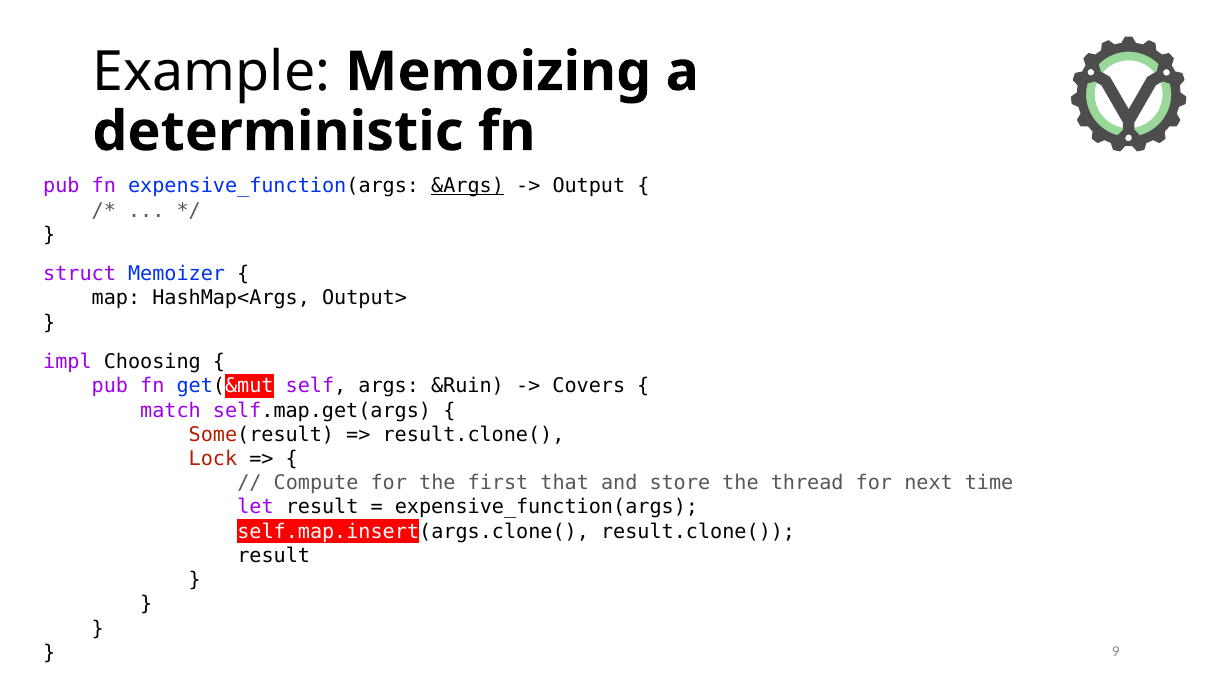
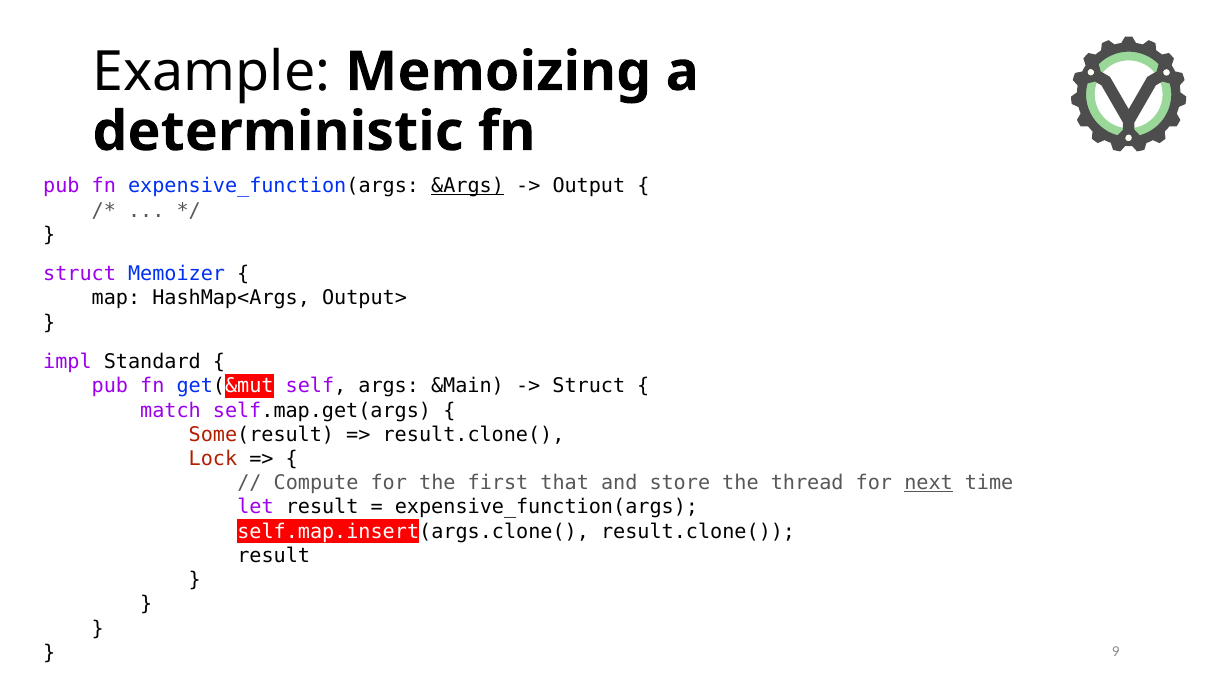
Choosing: Choosing -> Standard
&Ruin: &Ruin -> &Main
Covers at (589, 386): Covers -> Struct
next underline: none -> present
